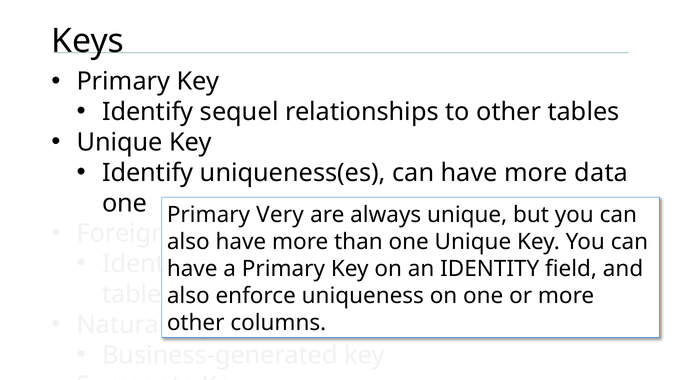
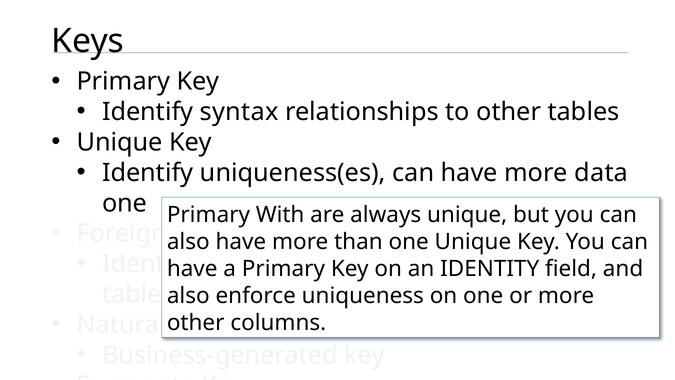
sequel: sequel -> syntax
Very: Very -> With
